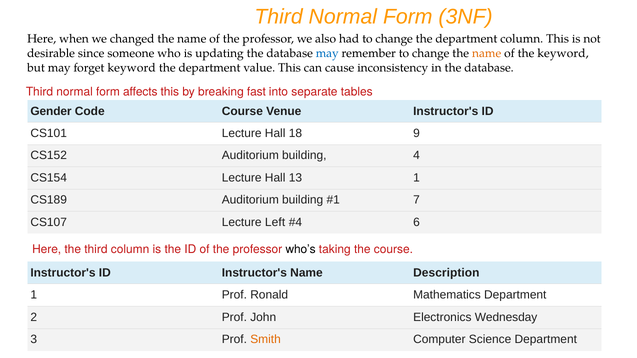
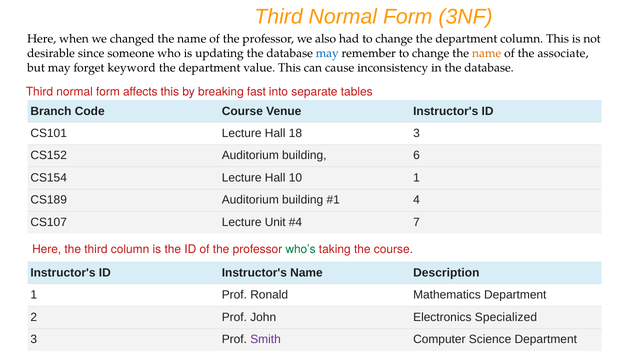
the keyword: keyword -> associate
Gender: Gender -> Branch
18 9: 9 -> 3
4: 4 -> 6
13: 13 -> 10
7: 7 -> 4
Left: Left -> Unit
6: 6 -> 7
who’s colour: black -> green
Wednesday: Wednesday -> Specialized
Smith colour: orange -> purple
